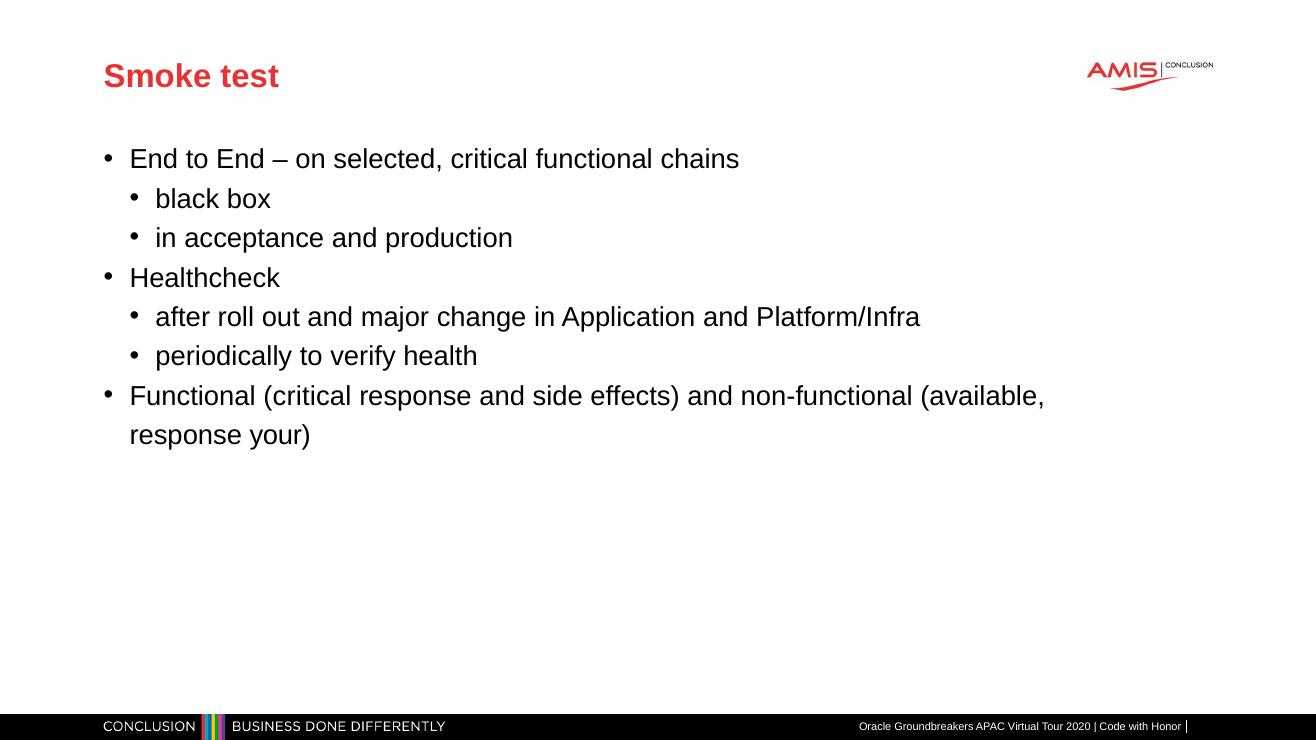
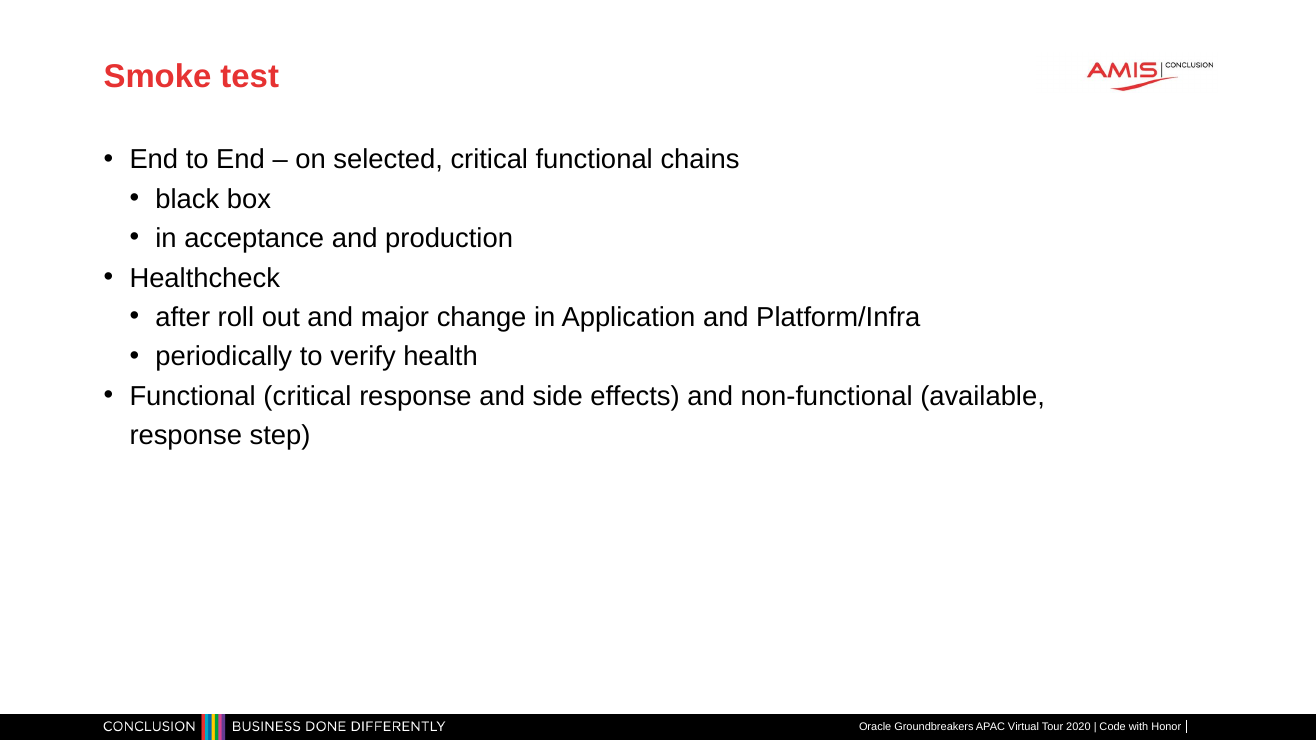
your: your -> step
